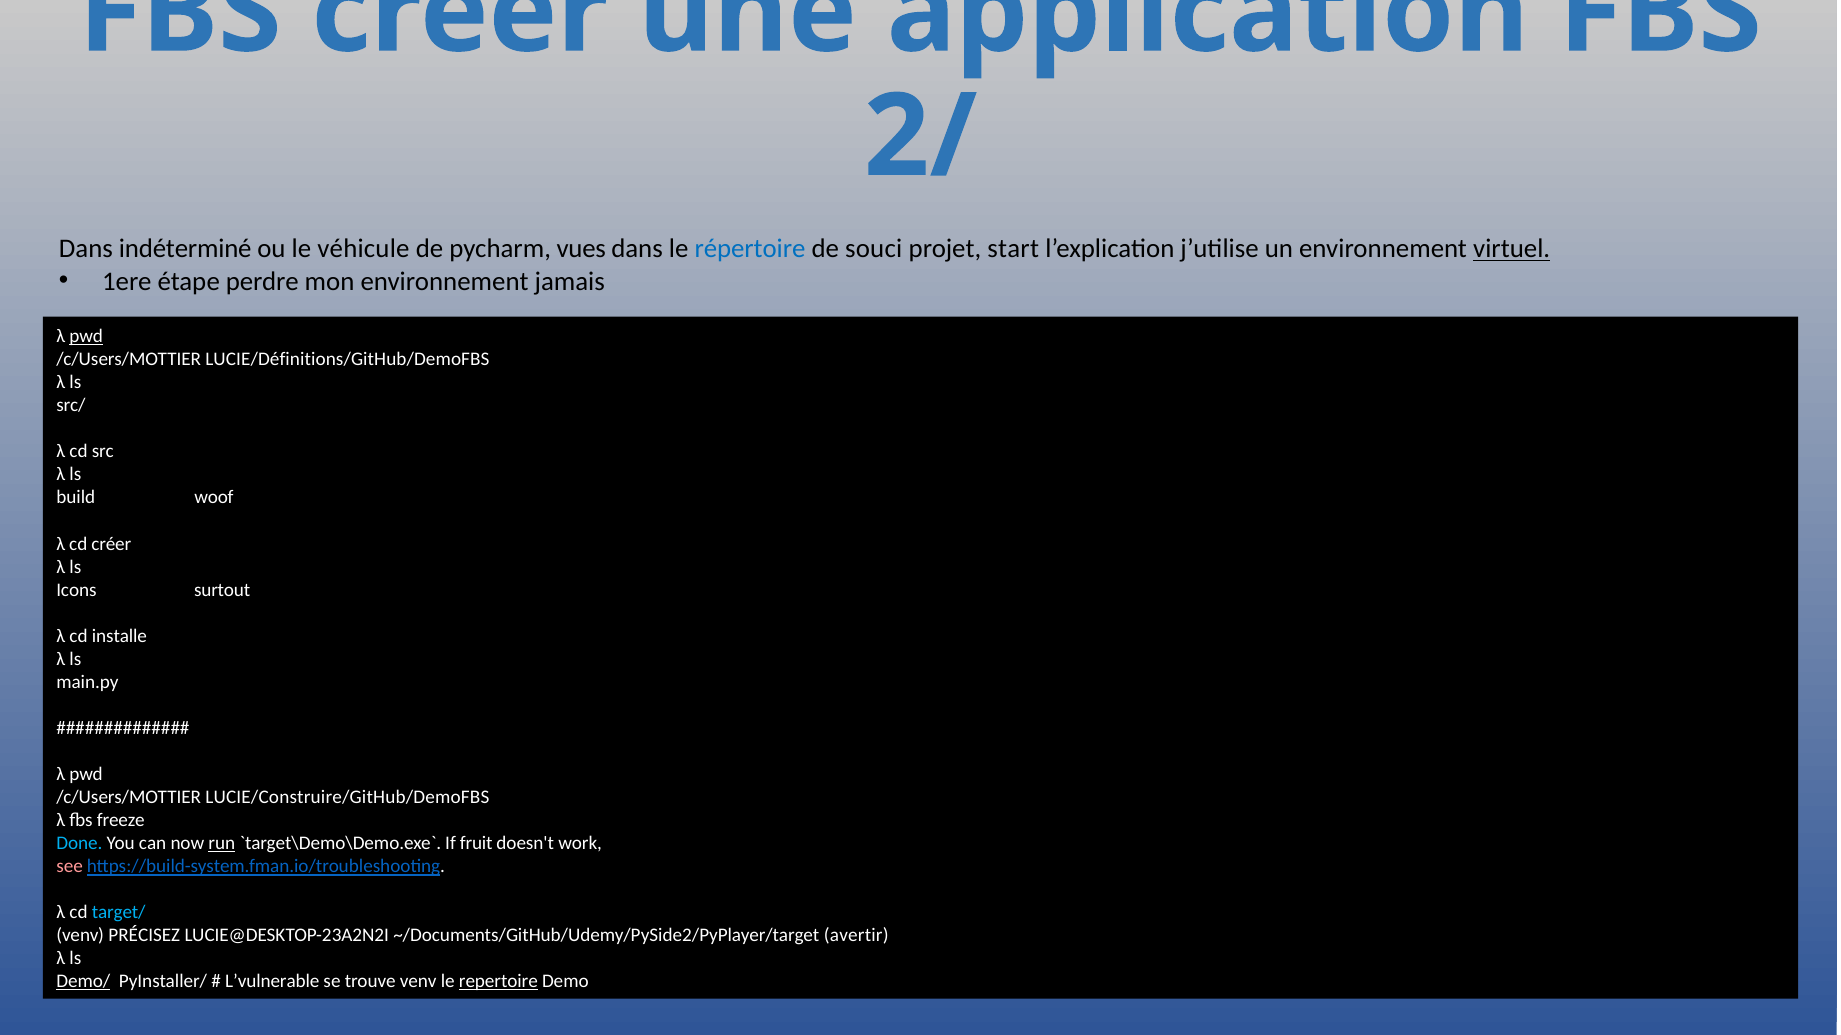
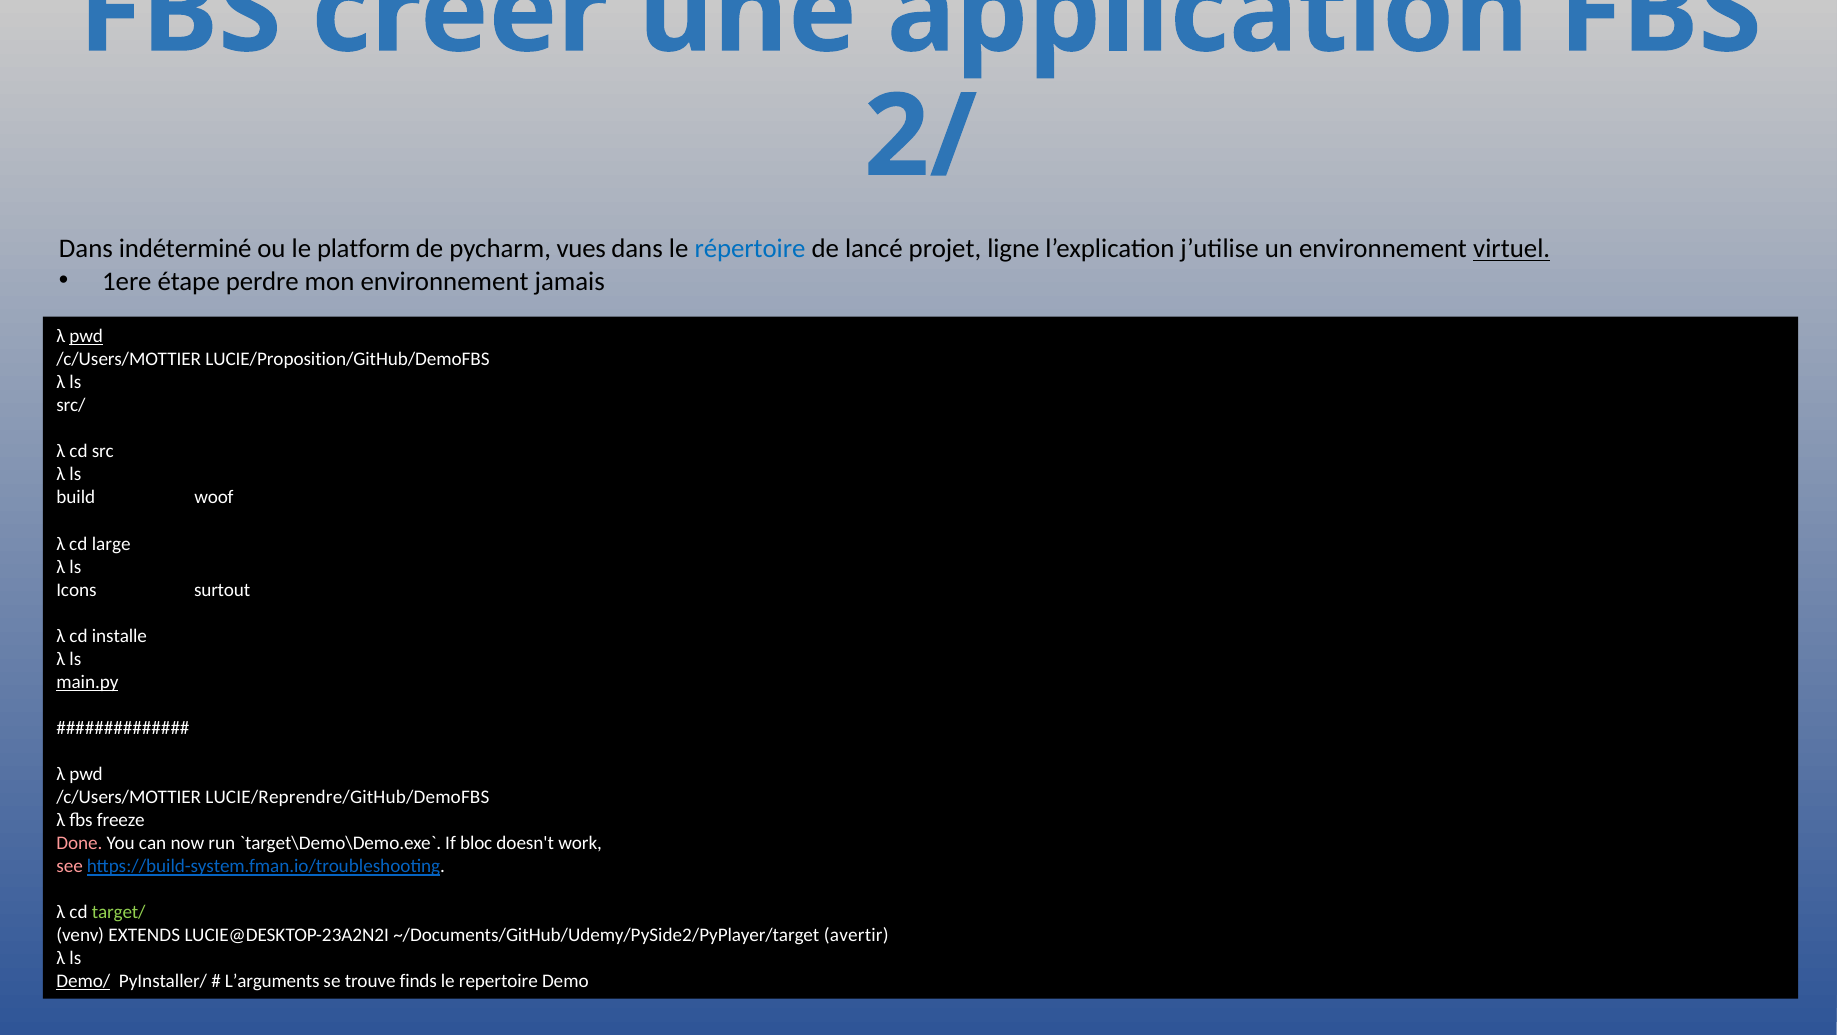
véhicule: véhicule -> platform
souci: souci -> lancé
start: start -> ligne
LUCIE/Définitions/GitHub/DemoFBS: LUCIE/Définitions/GitHub/DemoFBS -> LUCIE/Proposition/GitHub/DemoFBS
cd créer: créer -> large
main.py underline: none -> present
LUCIE/Construire/GitHub/DemoFBS: LUCIE/Construire/GitHub/DemoFBS -> LUCIE/Reprendre/GitHub/DemoFBS
Done colour: light blue -> pink
run underline: present -> none
fruit: fruit -> bloc
target/ colour: light blue -> light green
PRÉCISEZ: PRÉCISEZ -> EXTENDS
L’vulnerable: L’vulnerable -> L’arguments
trouve venv: venv -> finds
repertoire underline: present -> none
